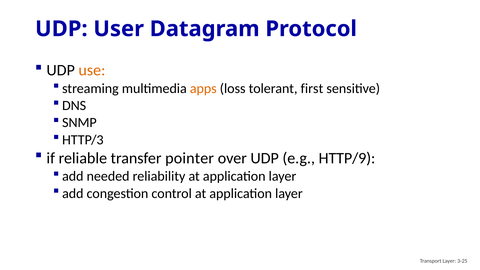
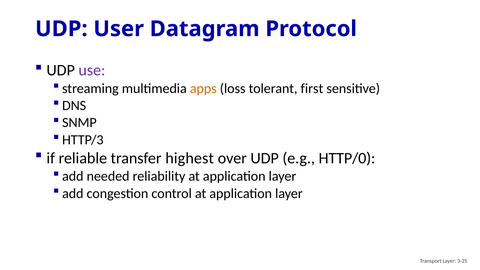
use colour: orange -> purple
pointer: pointer -> highest
HTTP/9: HTTP/9 -> HTTP/0
